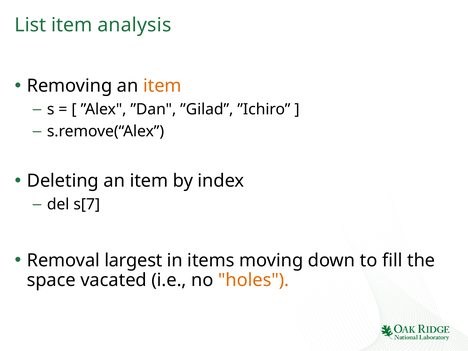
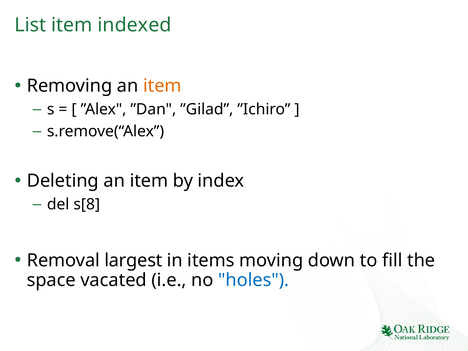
analysis: analysis -> indexed
s[7: s[7 -> s[8
holes colour: orange -> blue
